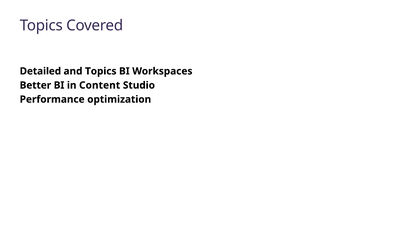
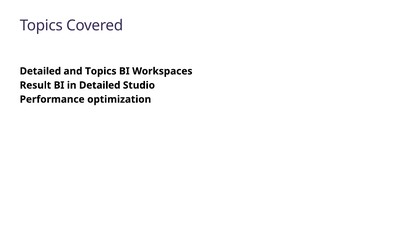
Better: Better -> Result
in Content: Content -> Detailed
